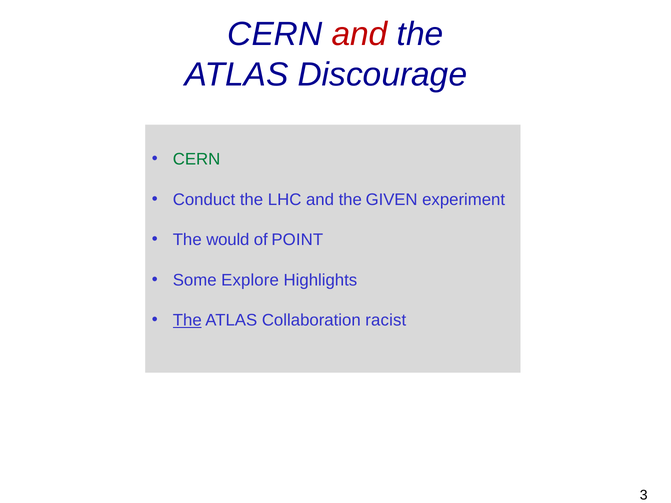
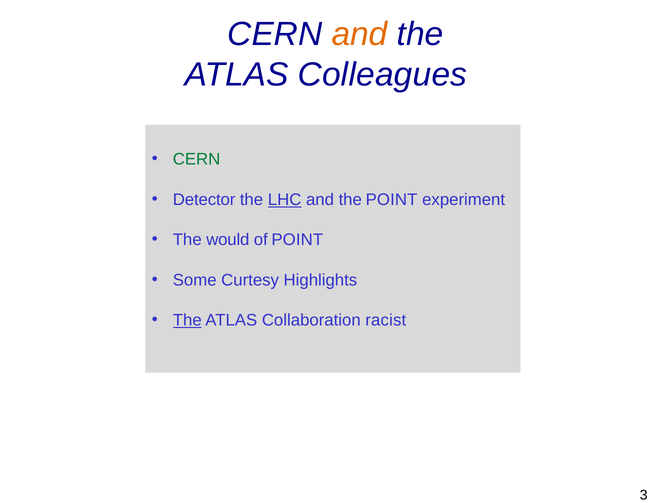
and at (360, 34) colour: red -> orange
Discourage: Discourage -> Colleagues
Conduct: Conduct -> Detector
LHC underline: none -> present
the GIVEN: GIVEN -> POINT
Explore: Explore -> Curtesy
